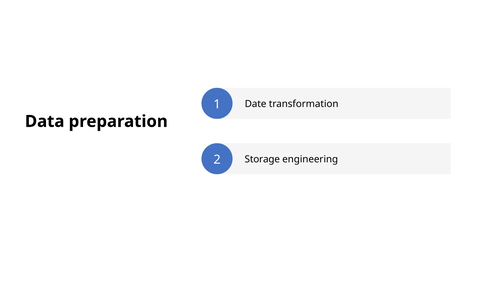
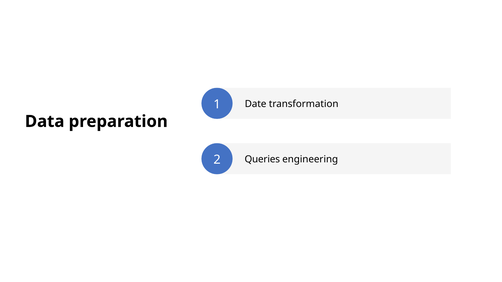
Storage: Storage -> Queries
